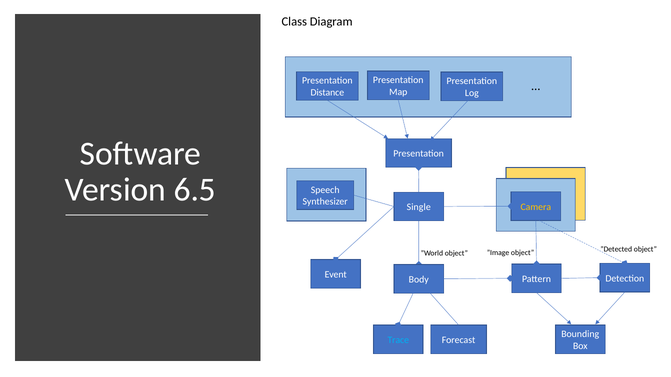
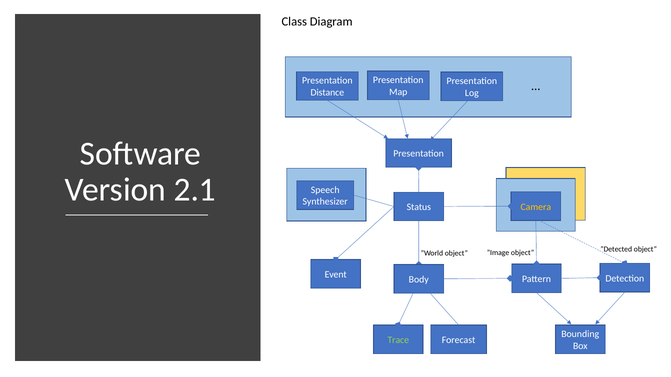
6.5: 6.5 -> 2.1
Single: Single -> Status
Trace colour: light blue -> light green
